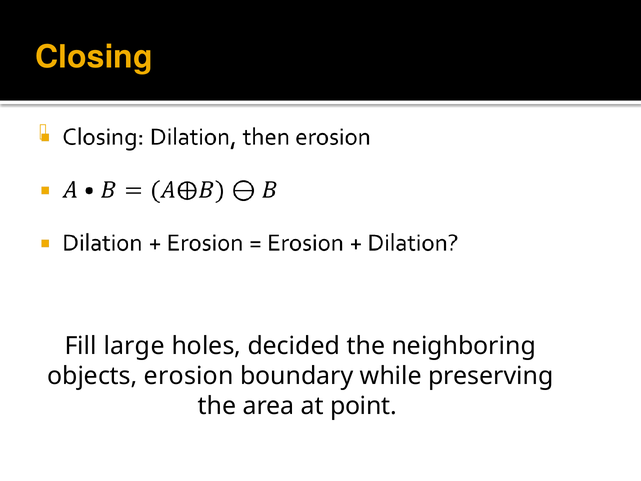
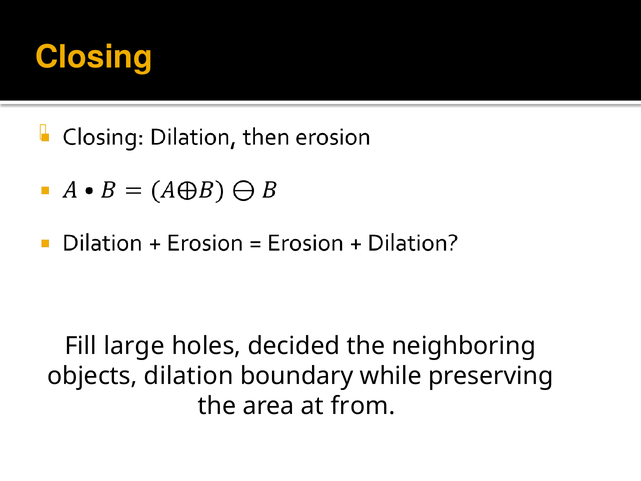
erosion: erosion -> dilation
point: point -> from
